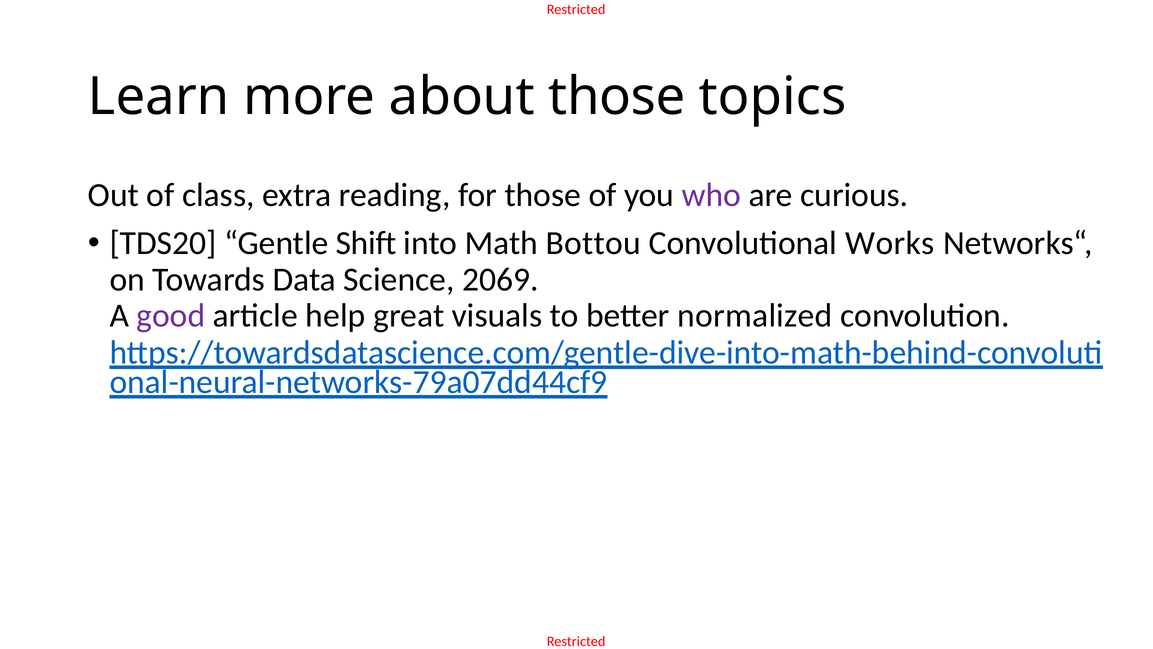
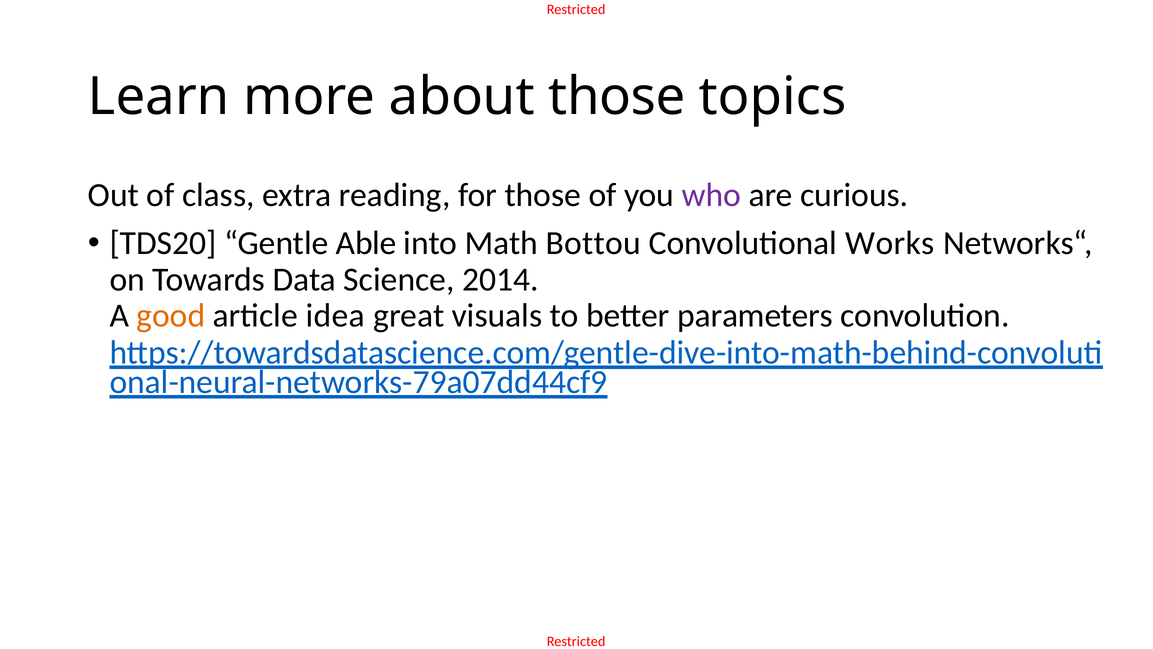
Shift: Shift -> Able
2069: 2069 -> 2014
good colour: purple -> orange
help: help -> idea
normalized: normalized -> parameters
